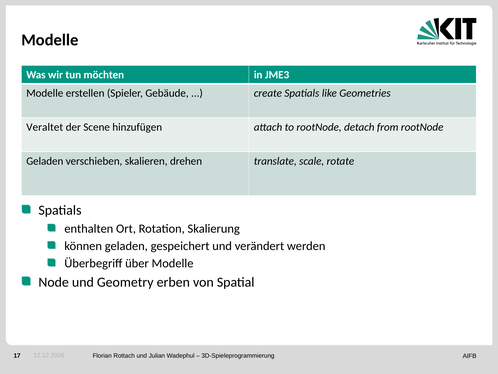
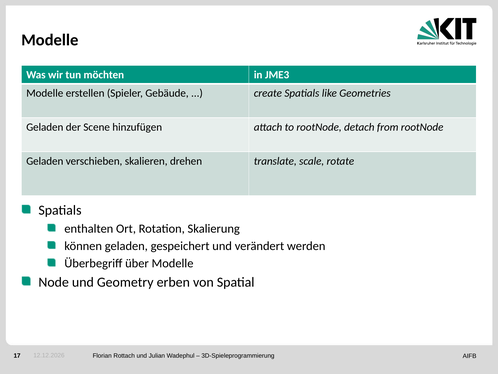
Veraltet at (45, 127): Veraltet -> Geladen
